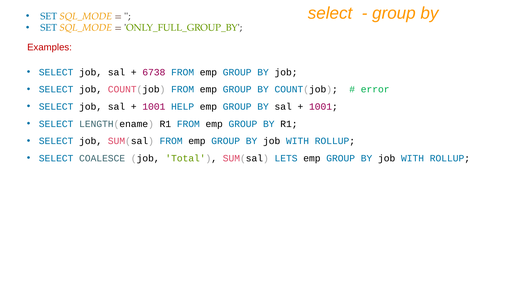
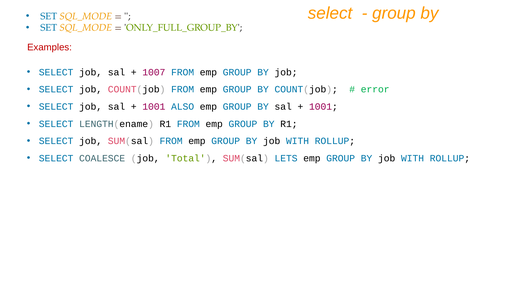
6738: 6738 -> 1007
HELP: HELP -> ALSO
